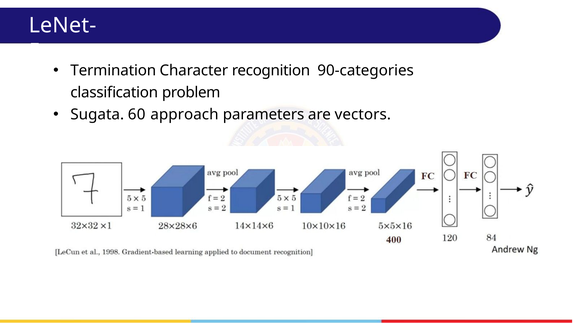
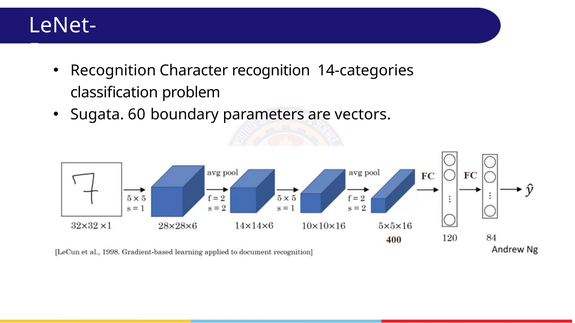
Termination at (113, 71): Termination -> Recognition
90-categories: 90-categories -> 14-categories
approach: approach -> boundary
